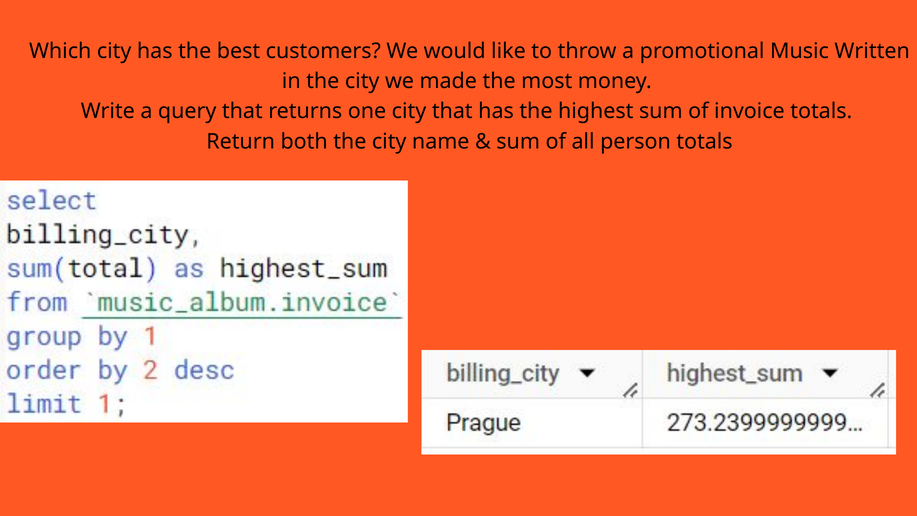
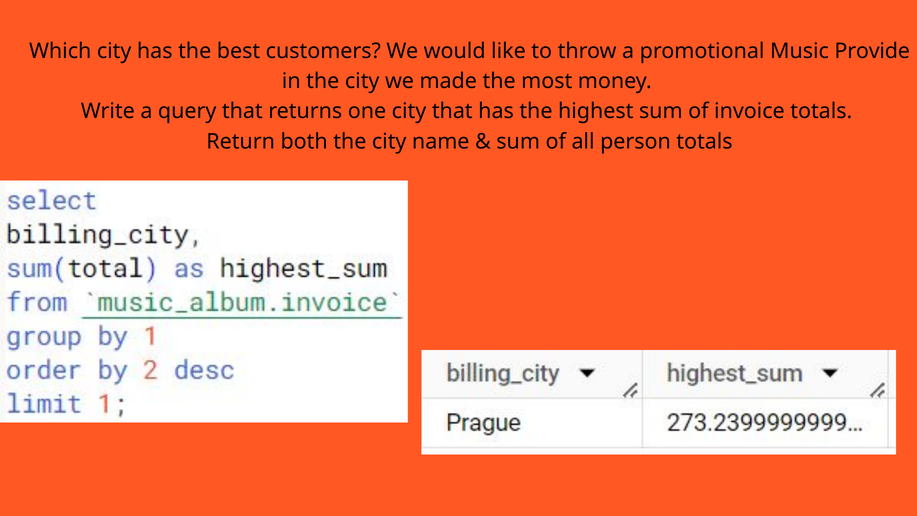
Written: Written -> Provide
